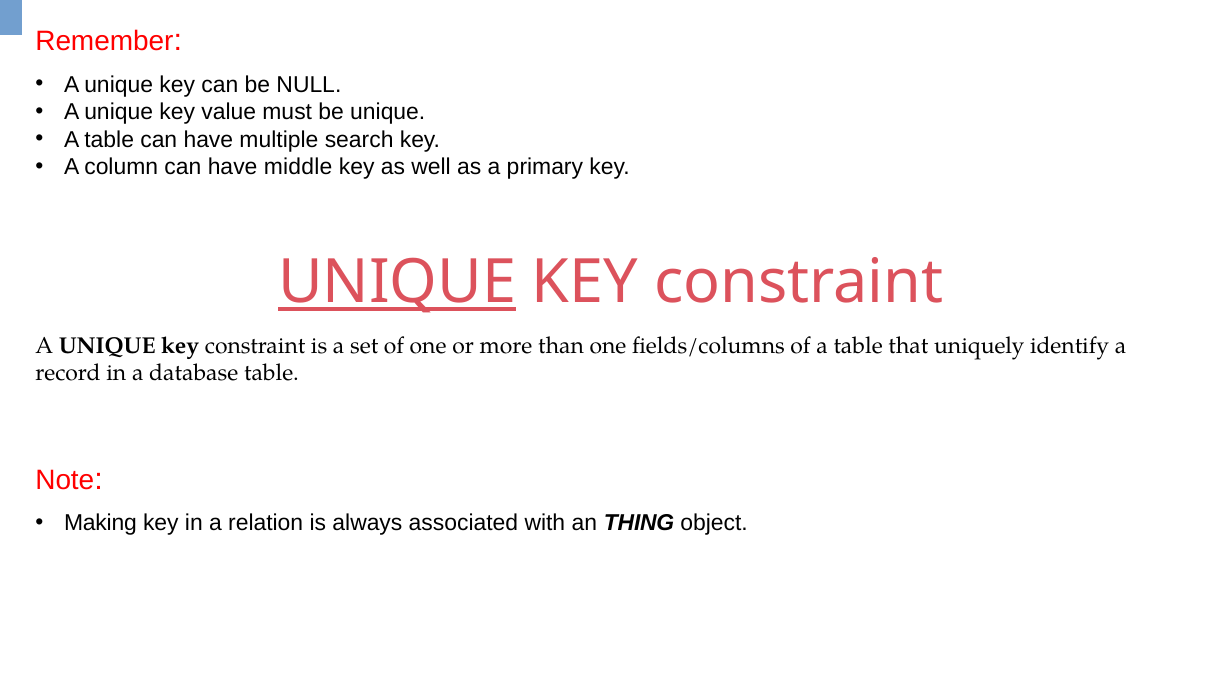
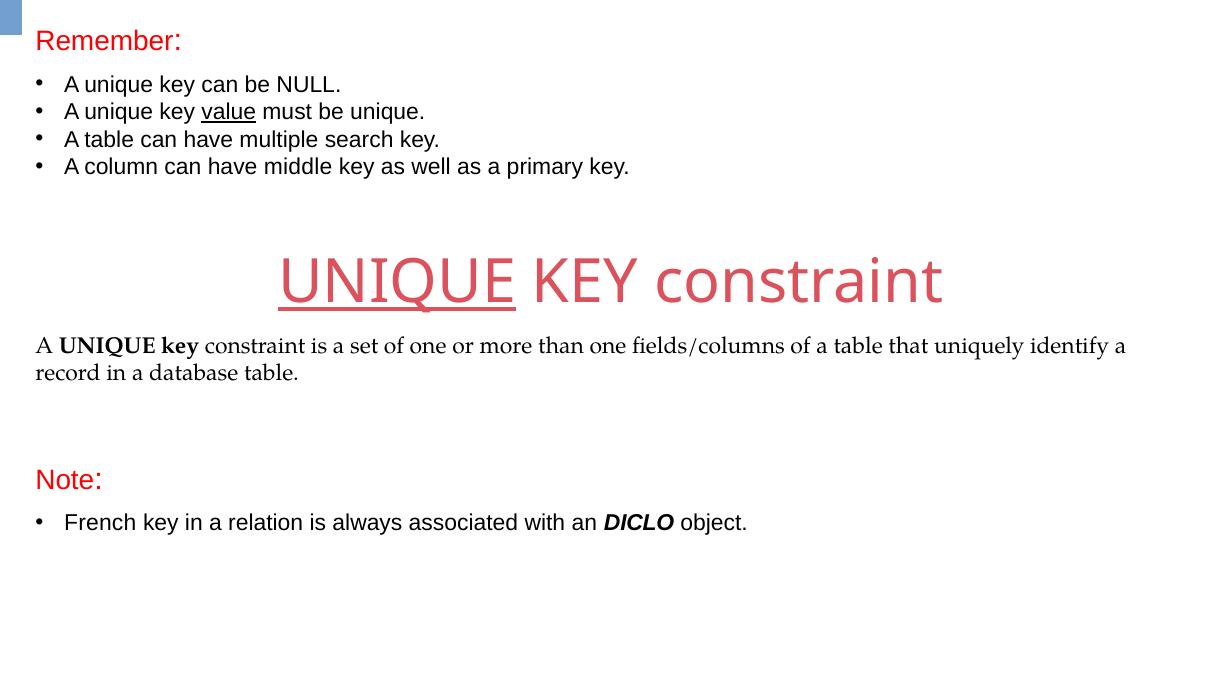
value underline: none -> present
Making: Making -> French
THING: THING -> DICLO
